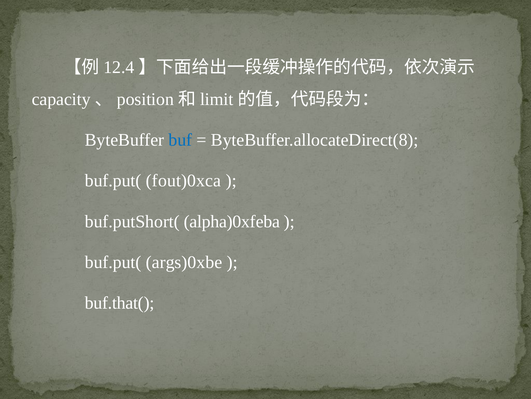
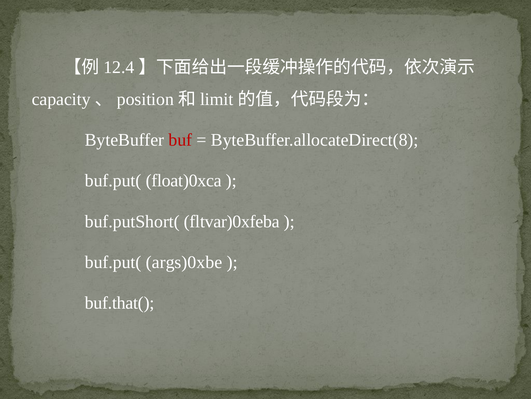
buf colour: blue -> red
fout)0xca: fout)0xca -> float)0xca
alpha)0xfeba: alpha)0xfeba -> fltvar)0xfeba
